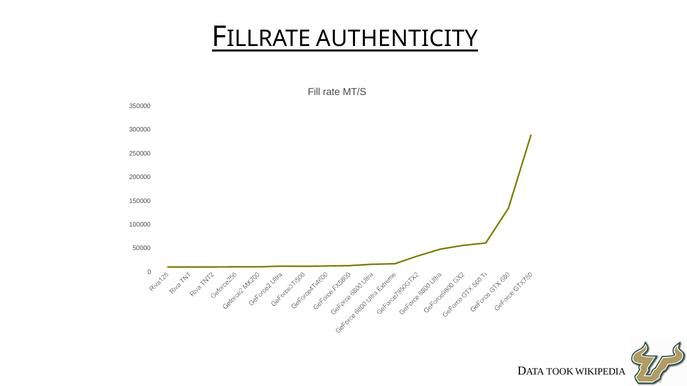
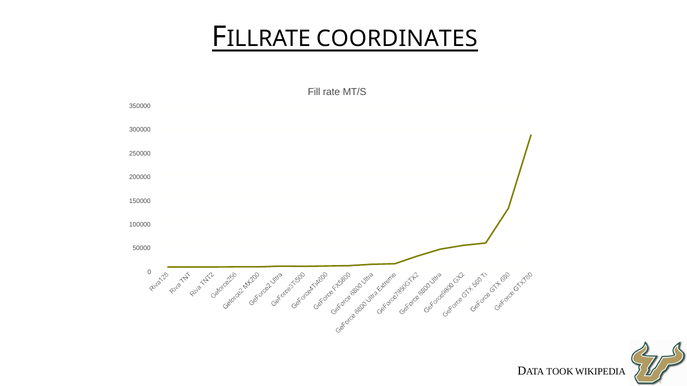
AUTHENTICITY: AUTHENTICITY -> COORDINATES
